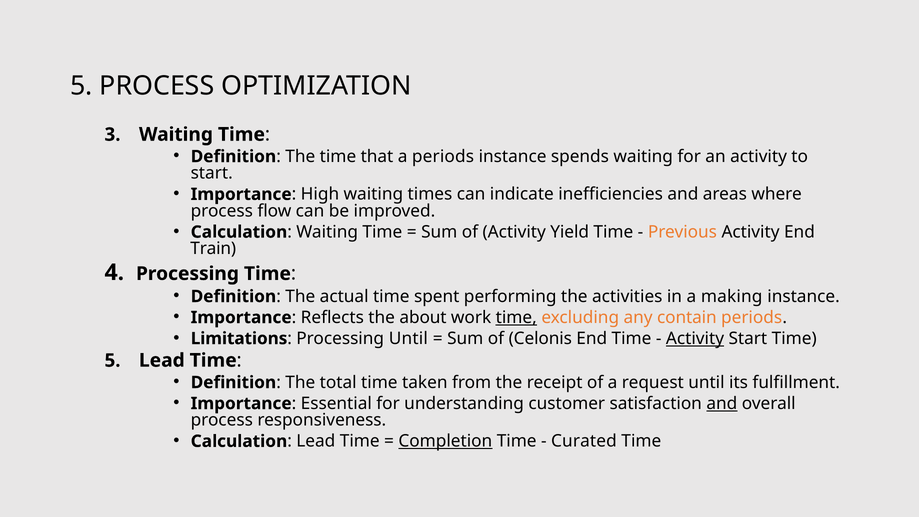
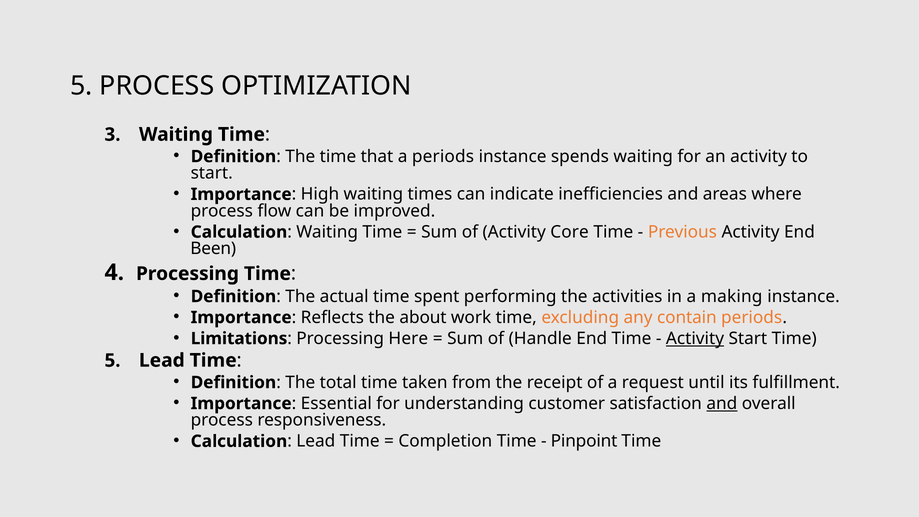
Yield: Yield -> Core
Train: Train -> Been
time at (516, 317) underline: present -> none
Processing Until: Until -> Here
Celonis: Celonis -> Handle
Completion underline: present -> none
Curated: Curated -> Pinpoint
